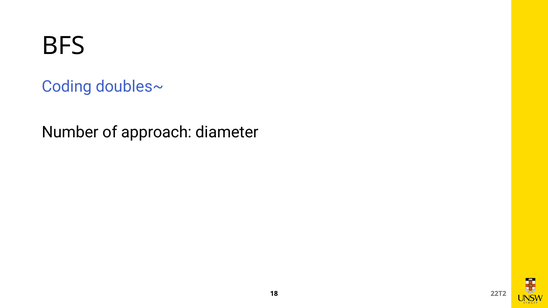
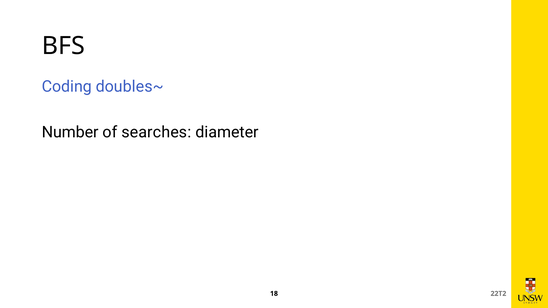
approach: approach -> searches
